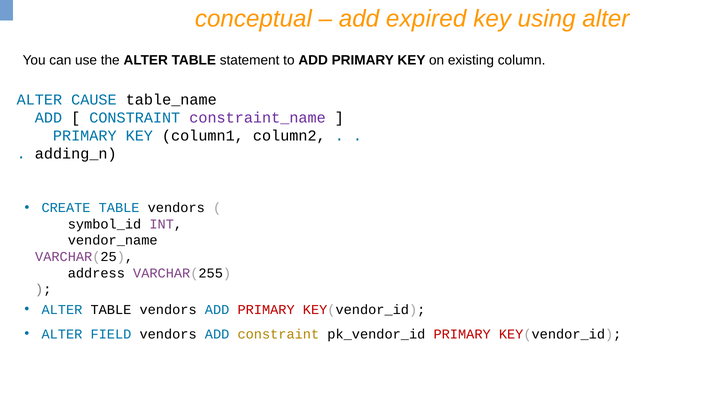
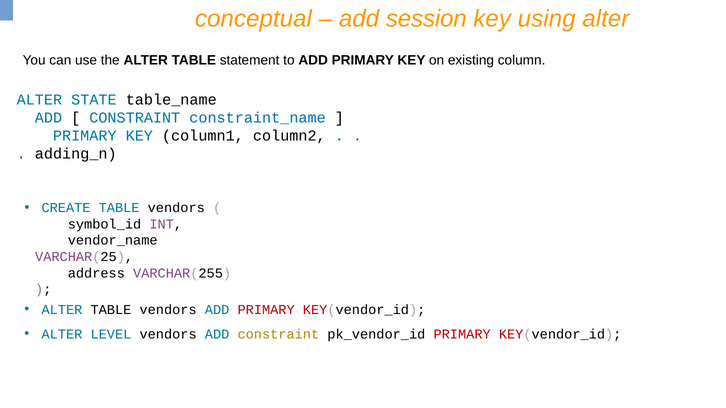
expired: expired -> session
CAUSE: CAUSE -> STATE
constraint_name colour: purple -> blue
FIELD: FIELD -> LEVEL
